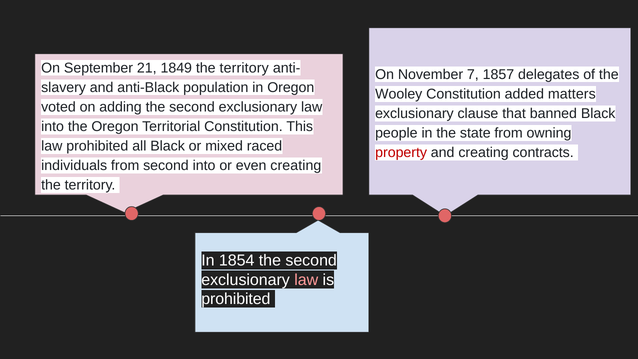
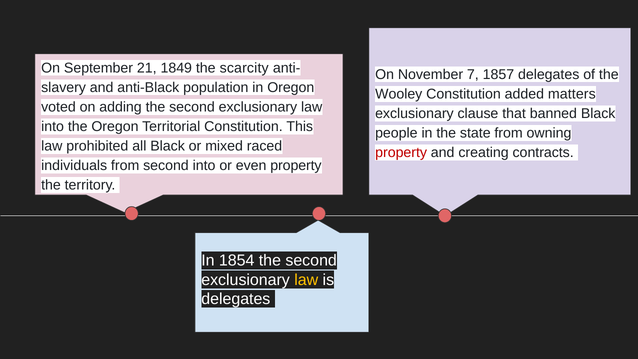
1849 the territory: territory -> scarcity
even creating: creating -> property
law at (306, 280) colour: pink -> yellow
prohibited at (236, 299): prohibited -> delegates
